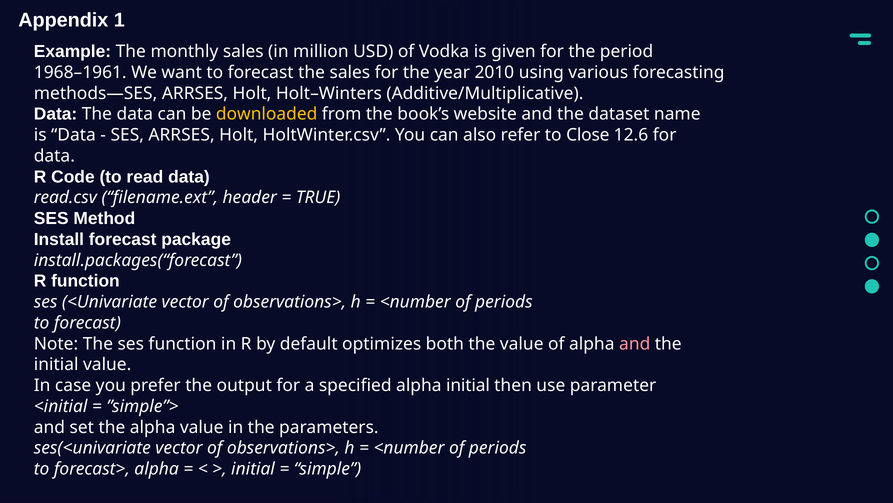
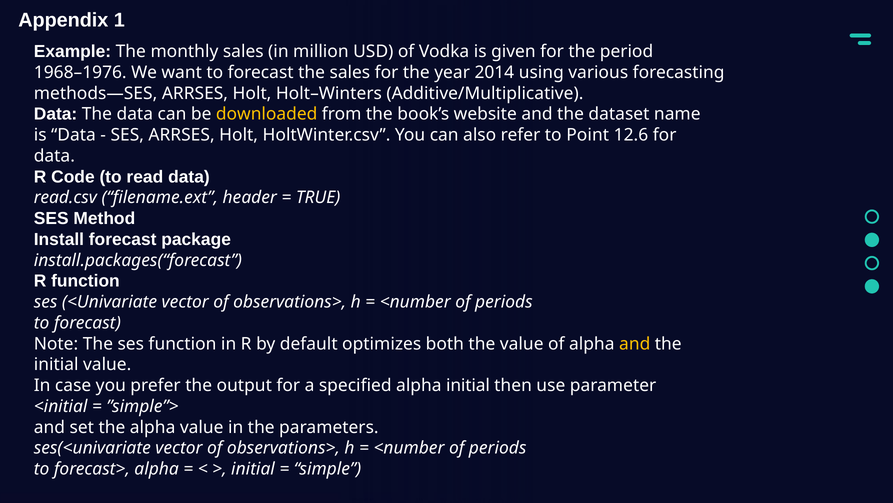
1968–1961: 1968–1961 -> 1968–1976
2010: 2010 -> 2014
Close: Close -> Point
and at (635, 343) colour: pink -> yellow
